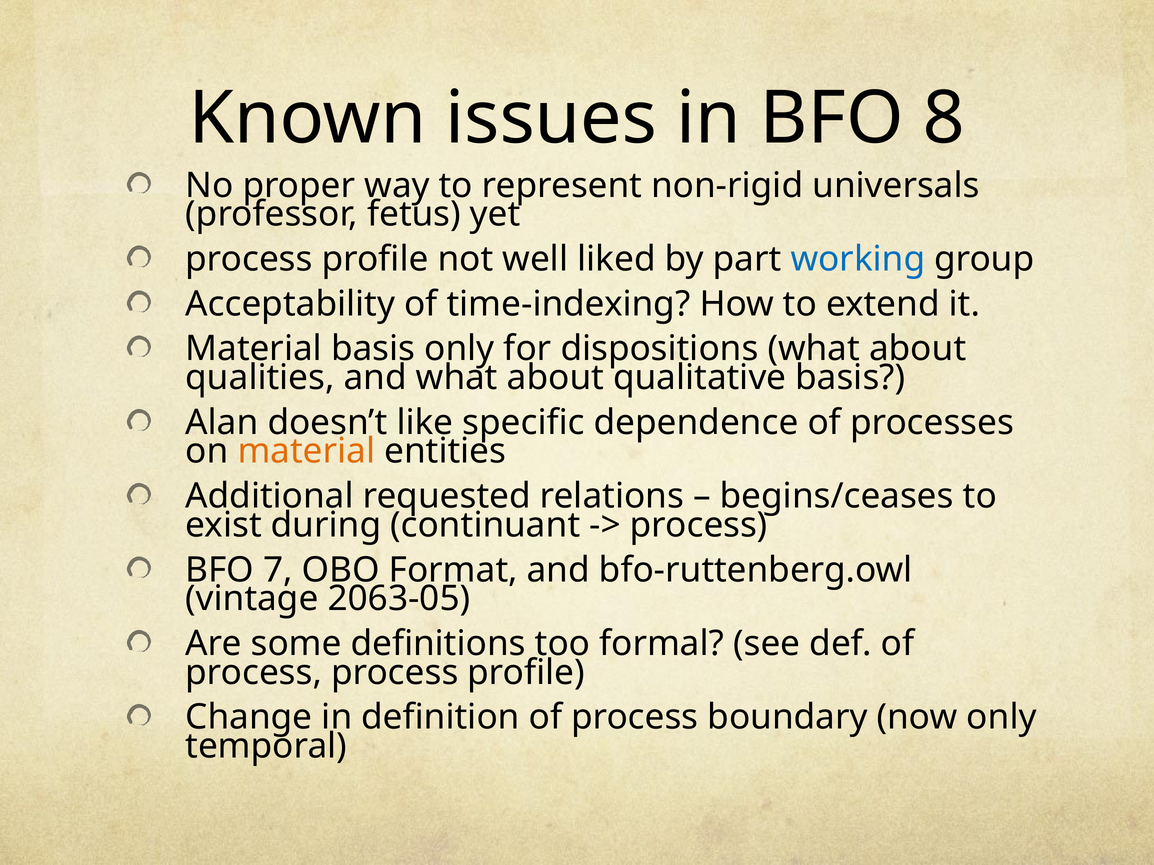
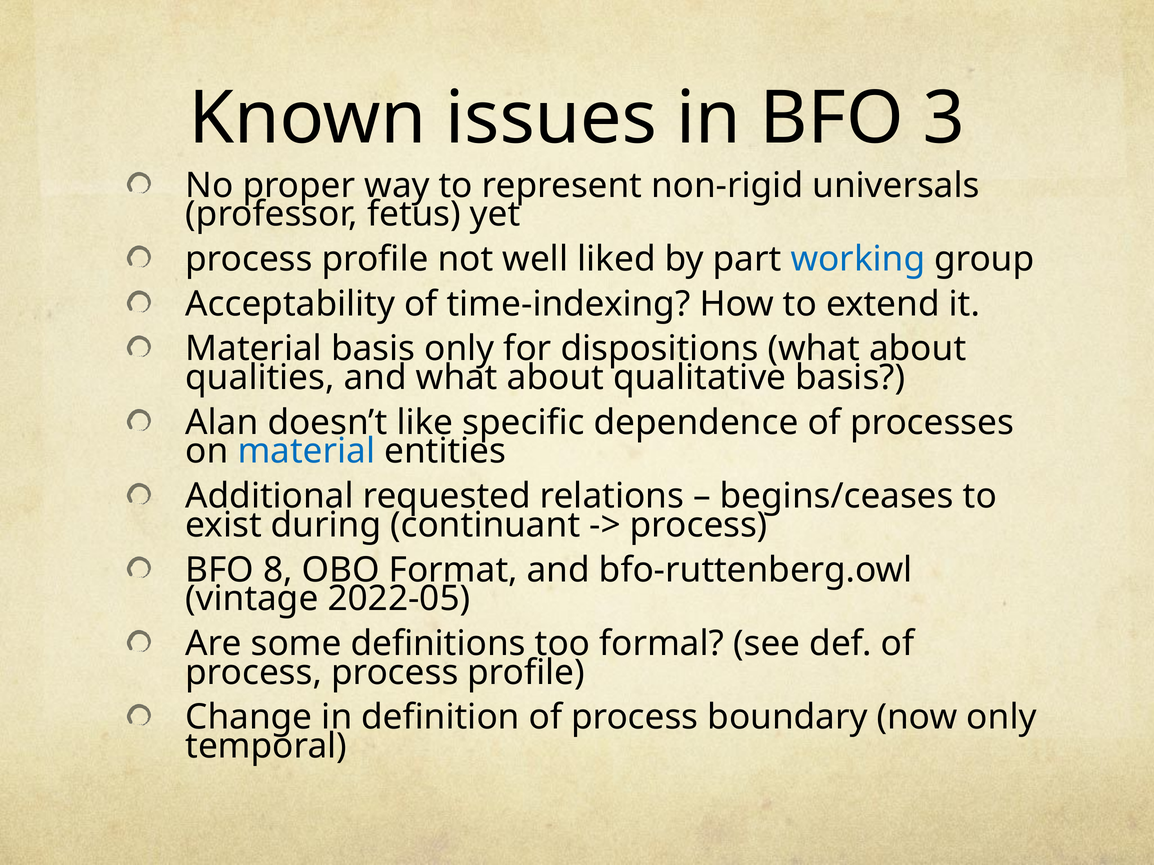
8: 8 -> 3
material at (306, 452) colour: orange -> blue
7: 7 -> 8
2063-05: 2063-05 -> 2022-05
